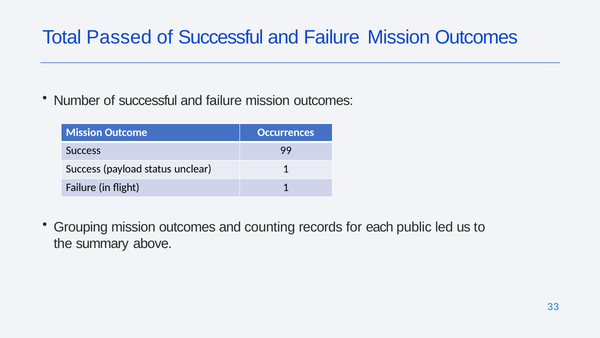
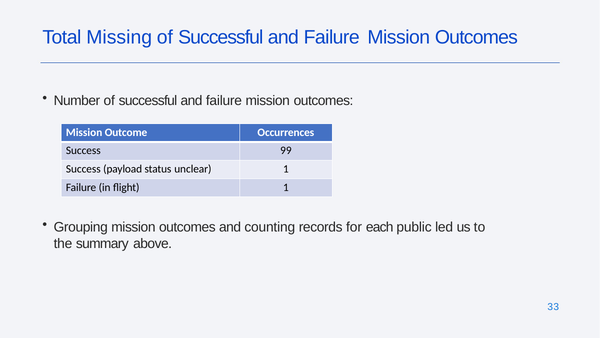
Passed: Passed -> Missing
